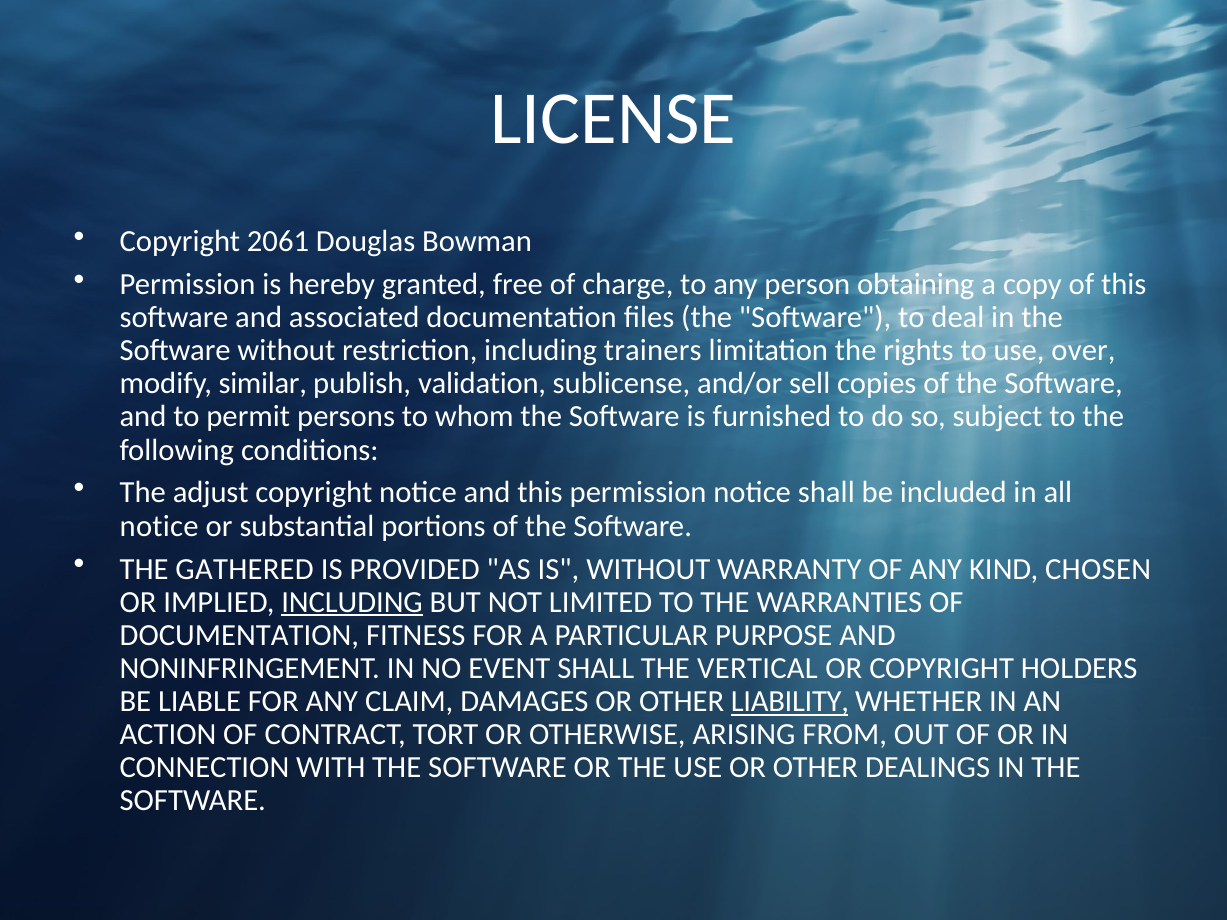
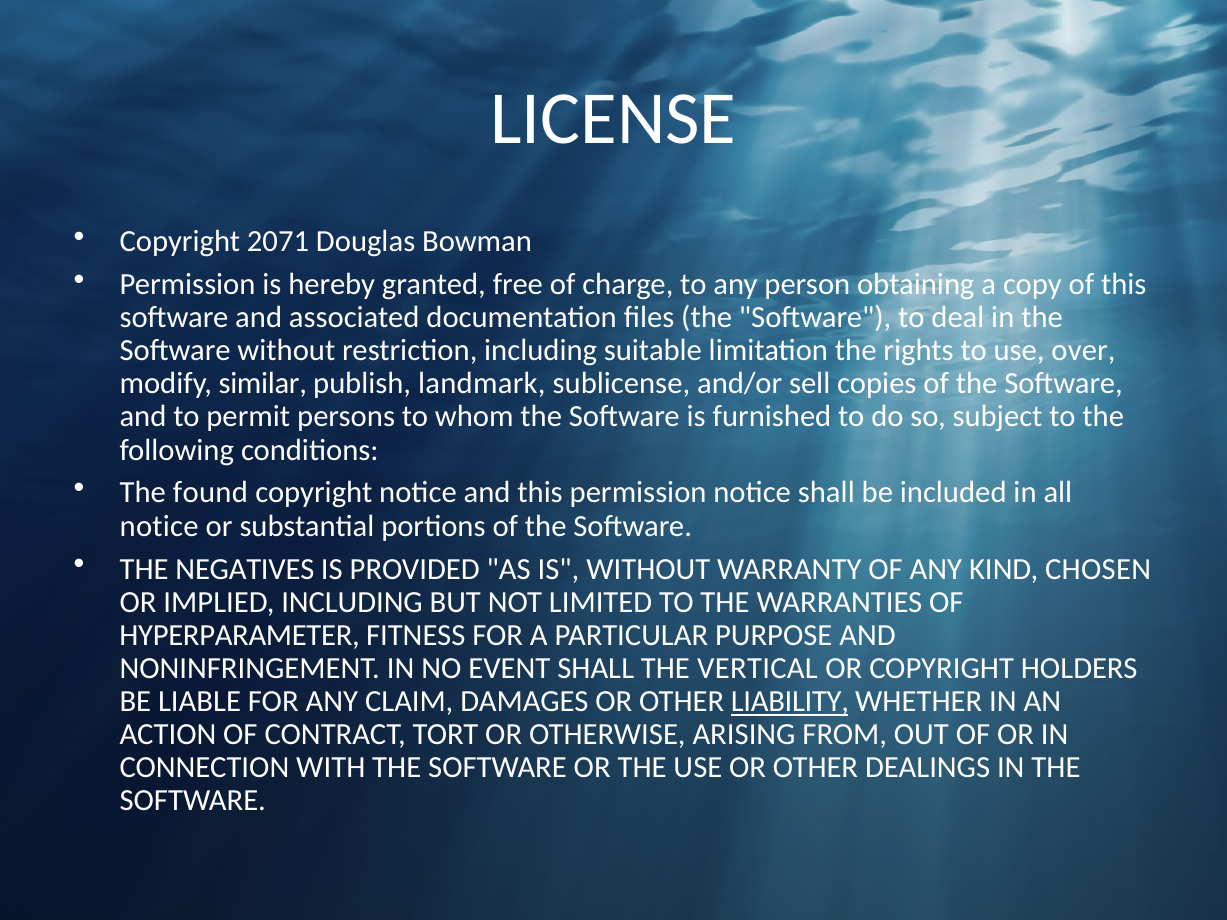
2061: 2061 -> 2071
trainers: trainers -> suitable
validation: validation -> landmark
adjust: adjust -> found
GATHERED: GATHERED -> NEGATIVES
INCLUDING at (352, 602) underline: present -> none
DOCUMENTATION at (239, 635): DOCUMENTATION -> HYPERPARAMETER
